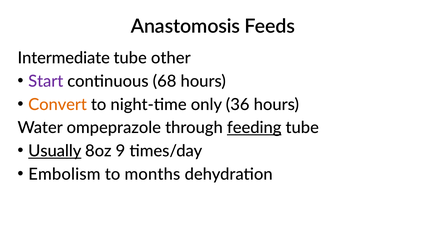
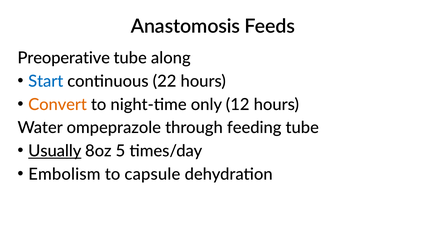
Intermediate: Intermediate -> Preoperative
other: other -> along
Start colour: purple -> blue
68: 68 -> 22
36: 36 -> 12
feeding underline: present -> none
9: 9 -> 5
months: months -> capsule
